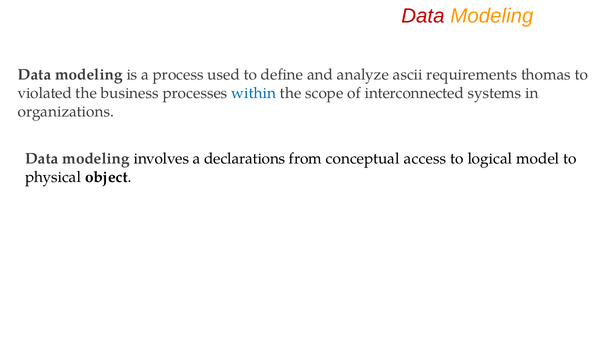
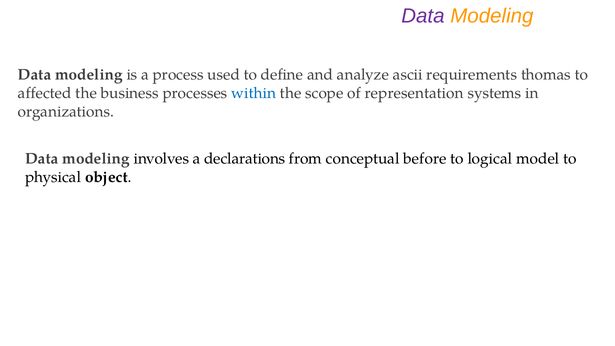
Data at (423, 16) colour: red -> purple
violated: violated -> affected
interconnected: interconnected -> representation
access: access -> before
